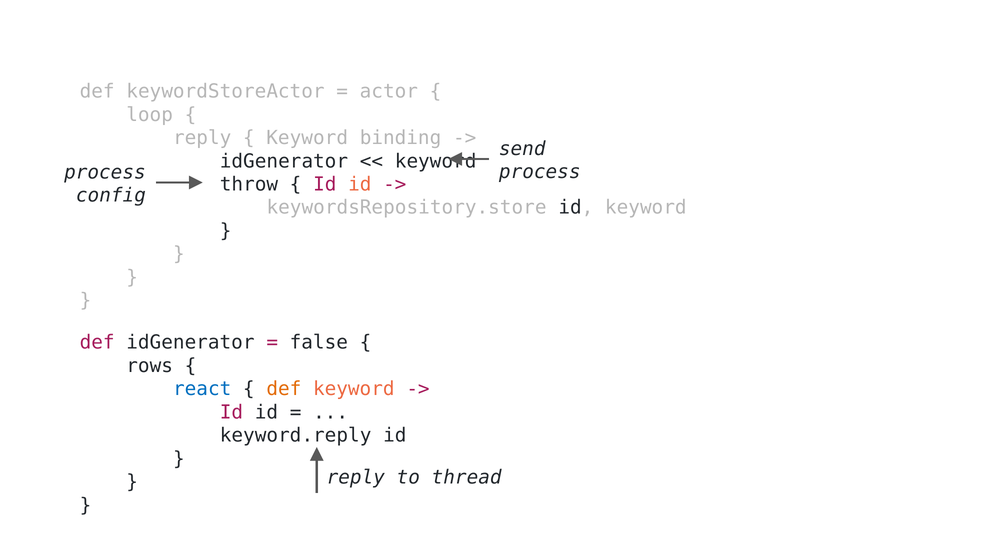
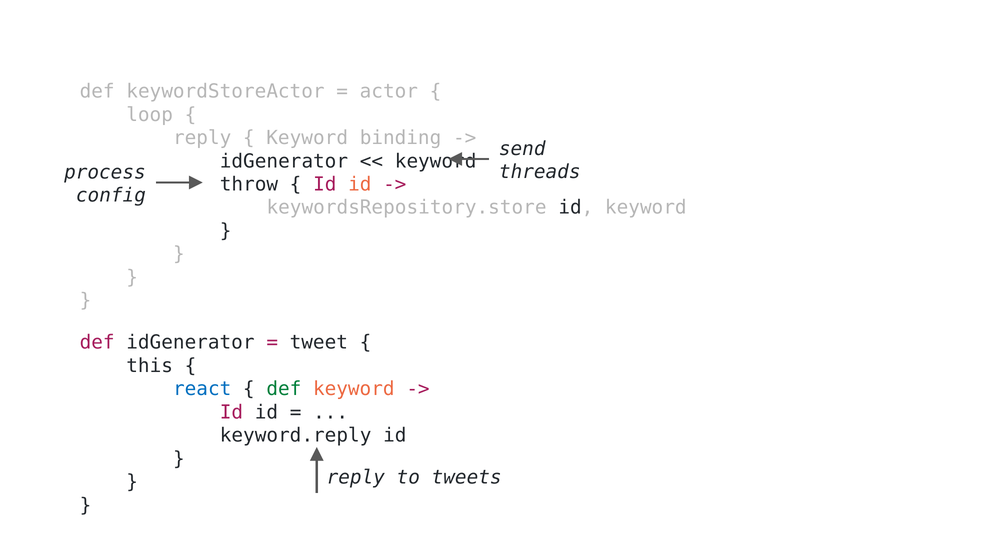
process at (540, 172): process -> threads
false: false -> tweet
rows: rows -> this
def at (284, 389) colour: orange -> green
thread: thread -> tweets
